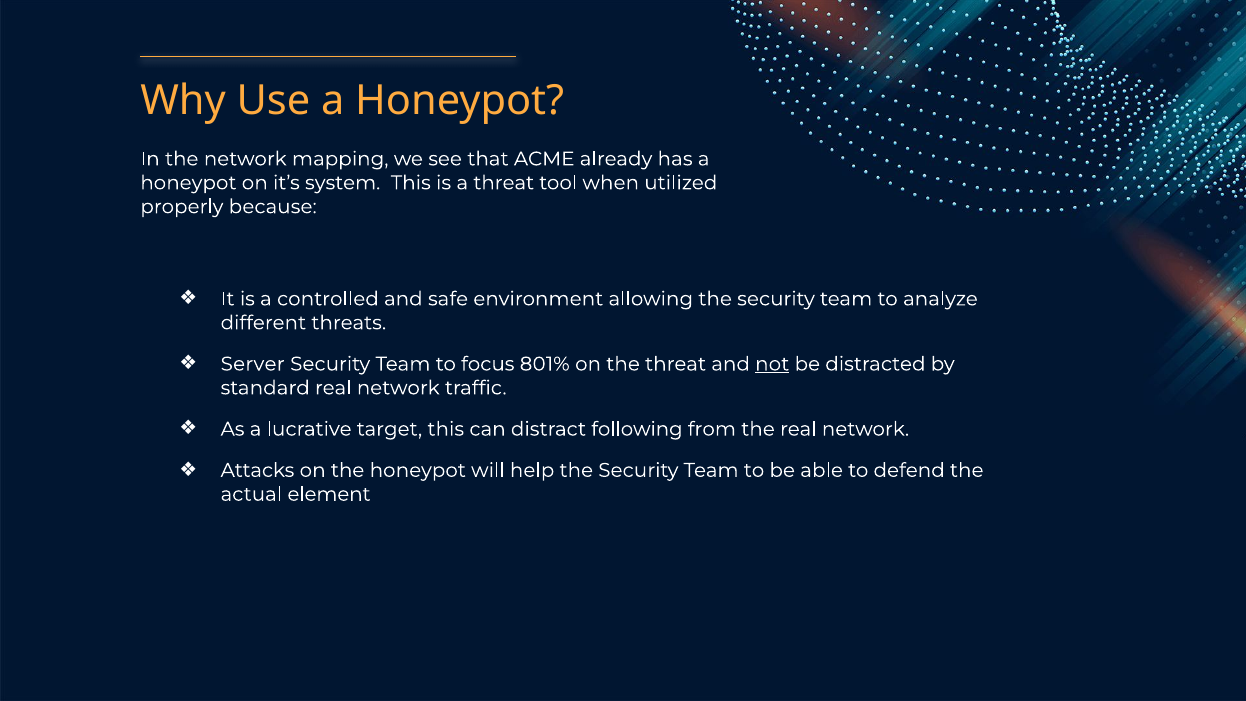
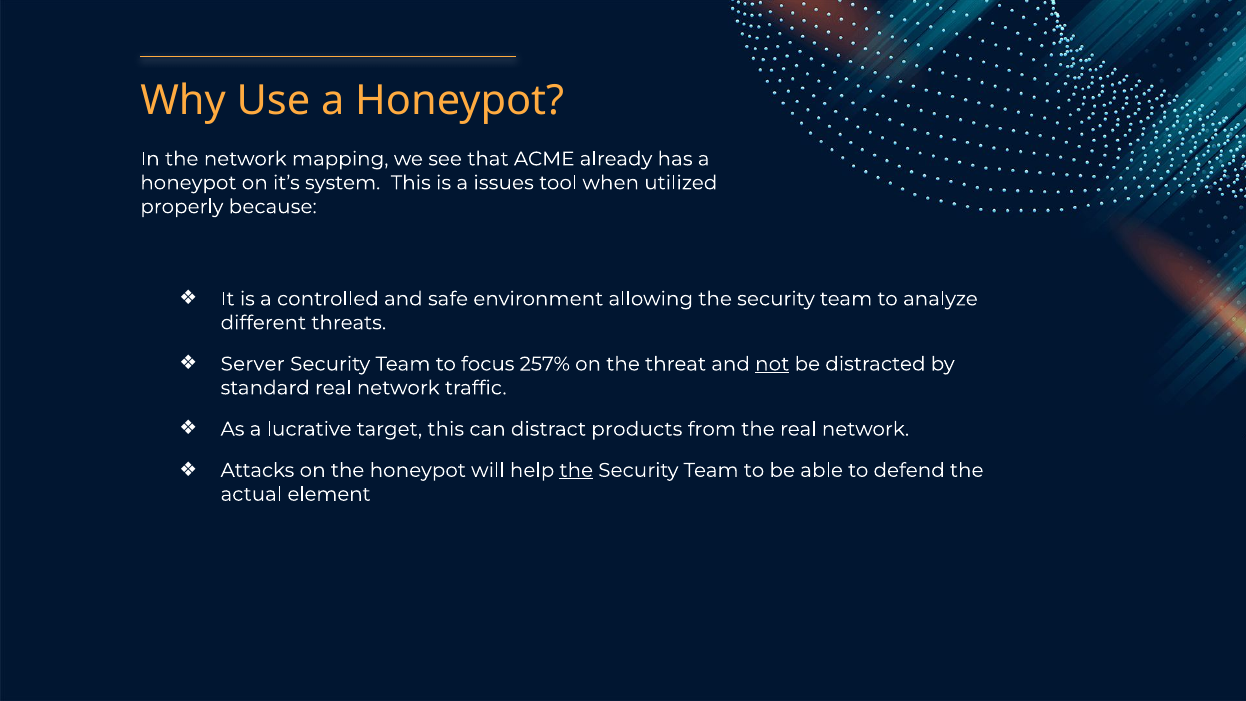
a threat: threat -> issues
801%: 801% -> 257%
following: following -> products
the at (576, 470) underline: none -> present
